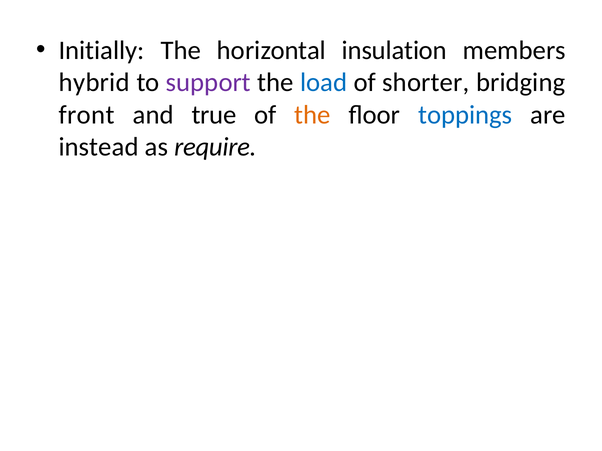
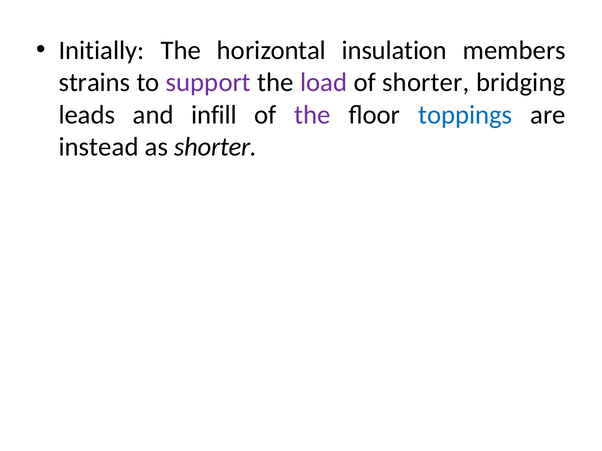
hybrid: hybrid -> strains
load colour: blue -> purple
front: front -> leads
true: true -> infill
the at (313, 115) colour: orange -> purple
as require: require -> shorter
